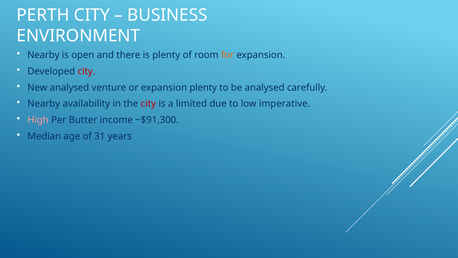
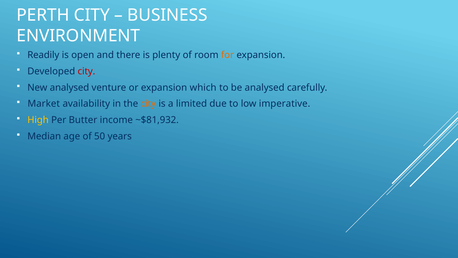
Nearby at (43, 55): Nearby -> Readily
expansion plenty: plenty -> which
Nearby at (44, 104): Nearby -> Market
city at (148, 104) colour: red -> orange
High colour: pink -> yellow
~$91,300: ~$91,300 -> ~$81,932
31: 31 -> 50
